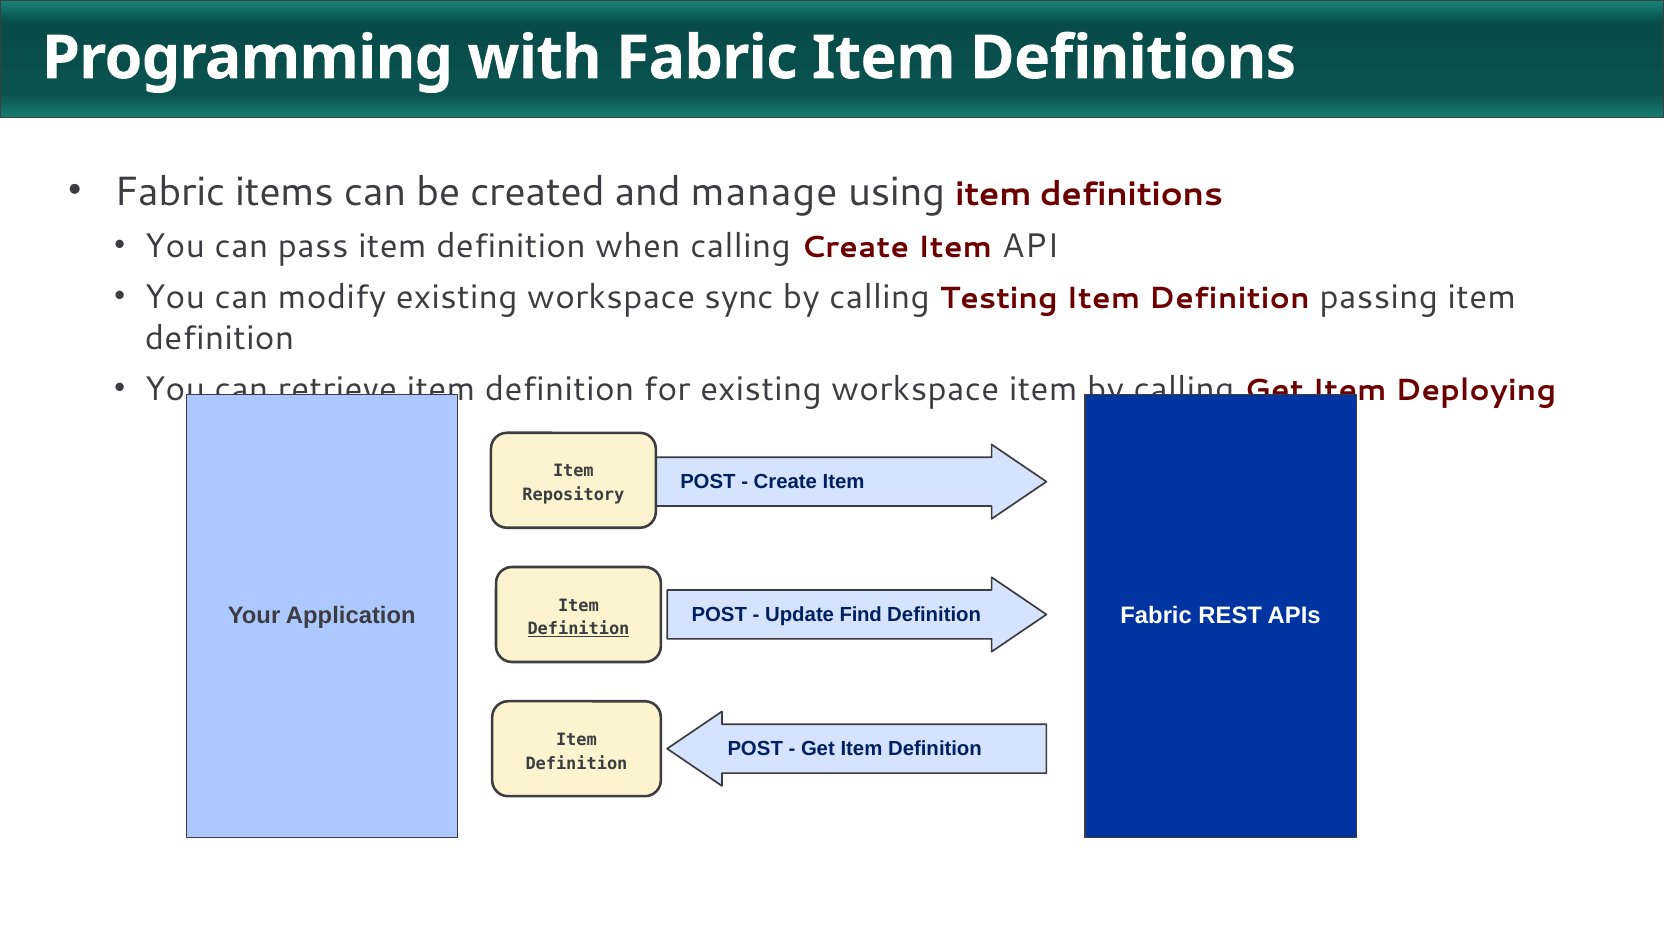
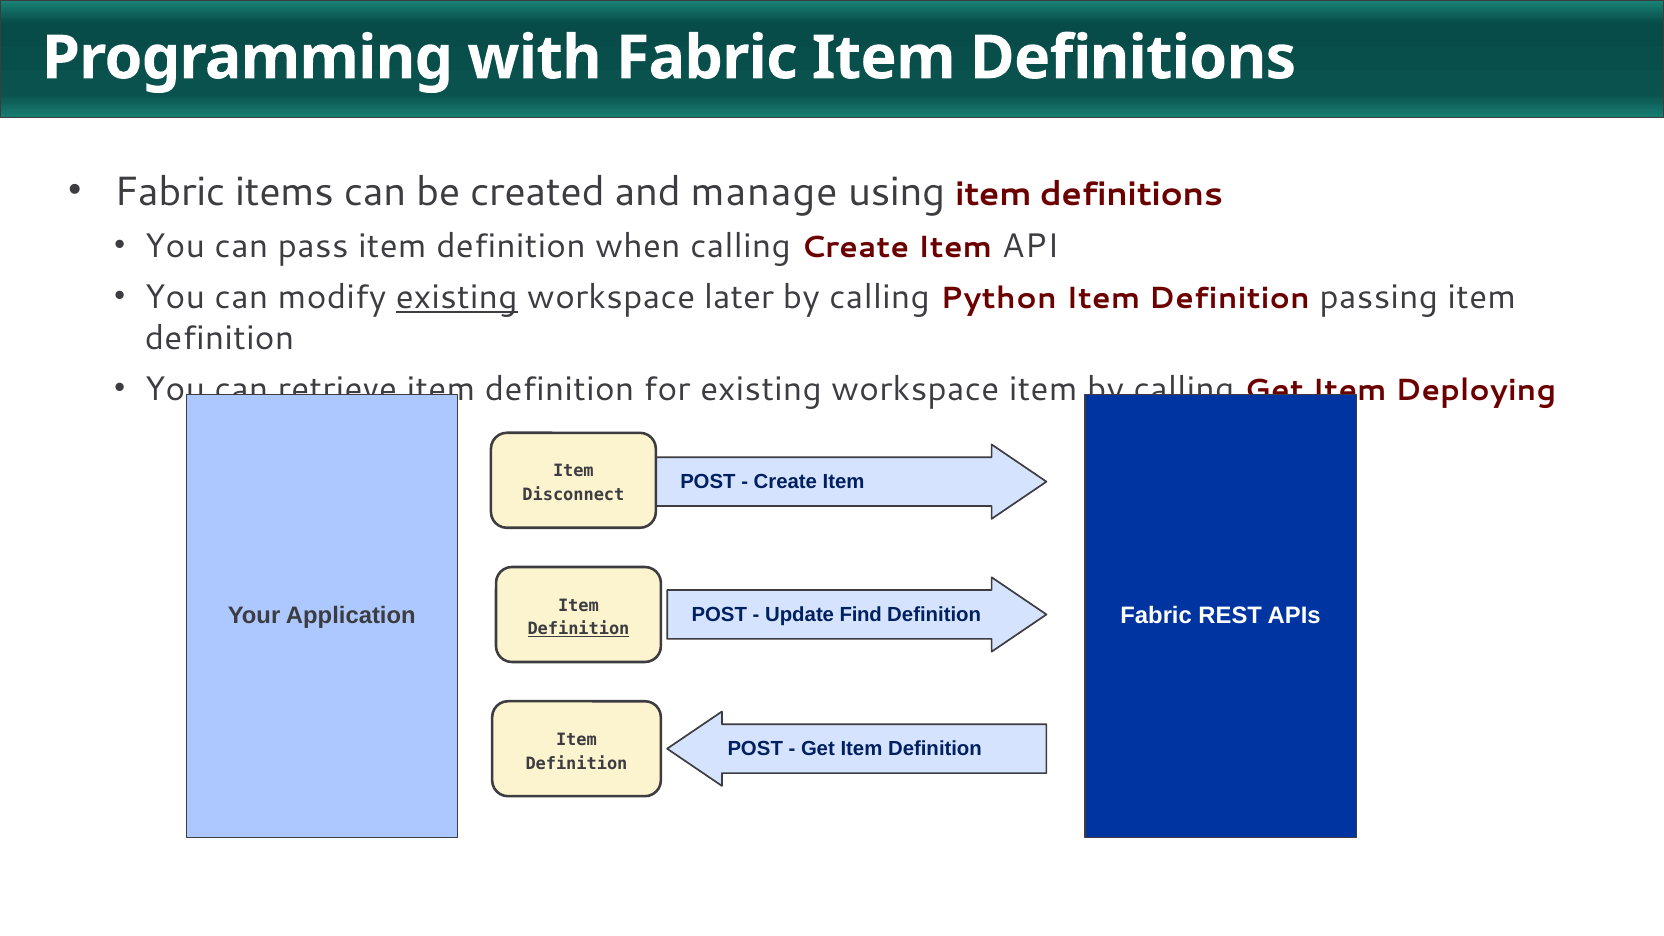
existing at (457, 297) underline: none -> present
sync: sync -> later
Testing: Testing -> Python
Repository: Repository -> Disconnect
